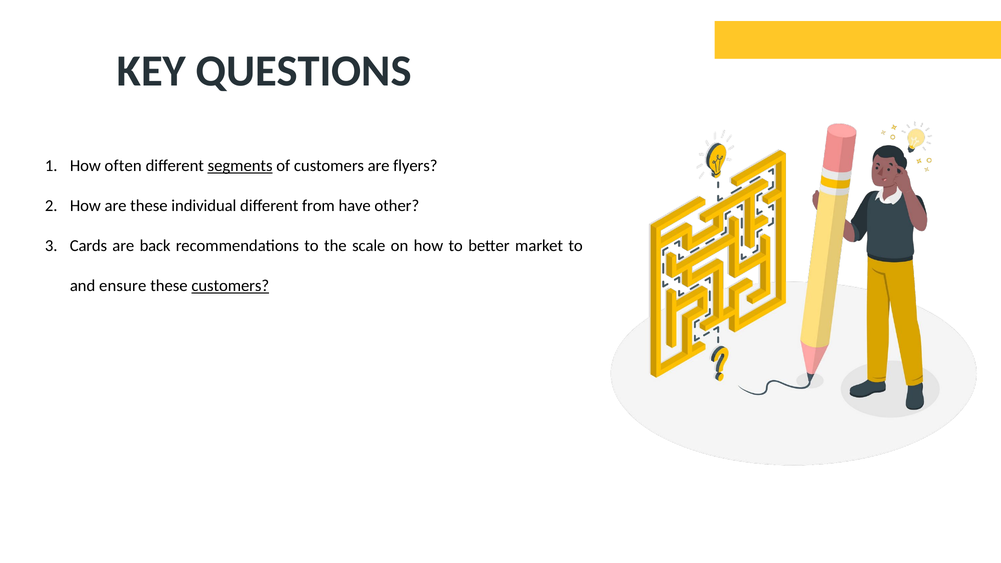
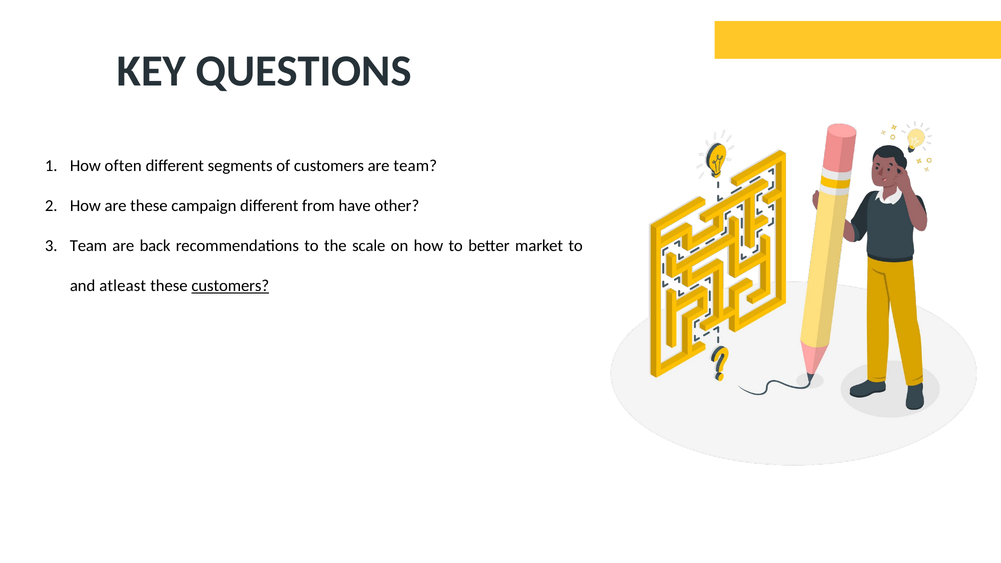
segments underline: present -> none
are flyers: flyers -> team
individual: individual -> campaign
Cards at (88, 246): Cards -> Team
ensure: ensure -> atleast
